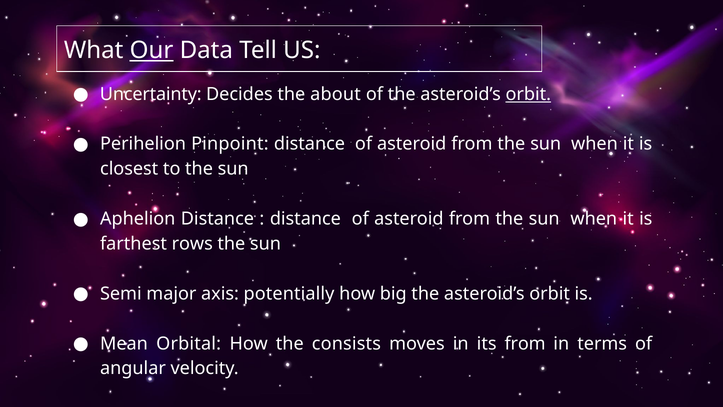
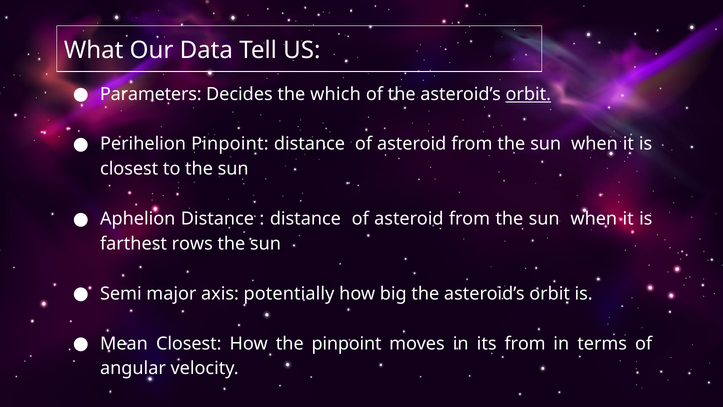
Our underline: present -> none
Uncertainty: Uncertainty -> Parameters
about: about -> which
Mean Orbital: Orbital -> Closest
the consists: consists -> pinpoint
